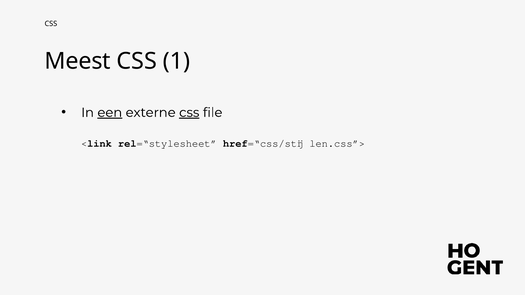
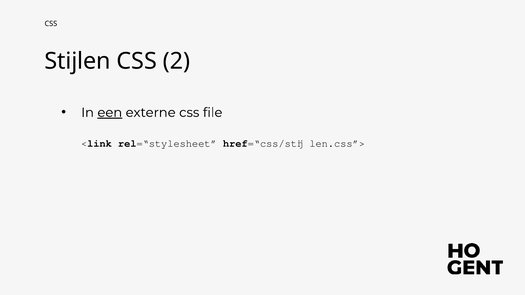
Meest: Meest -> Stijlen
1: 1 -> 2
css at (189, 113) underline: present -> none
